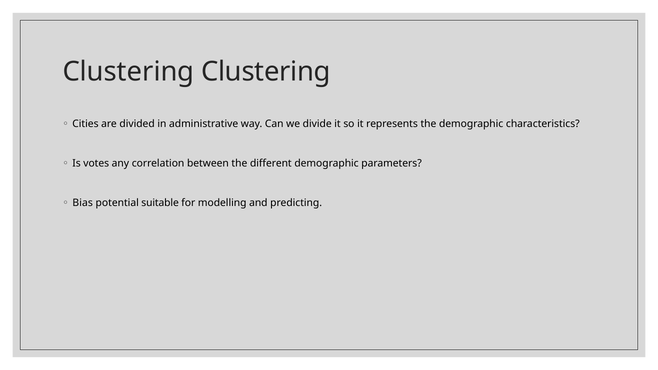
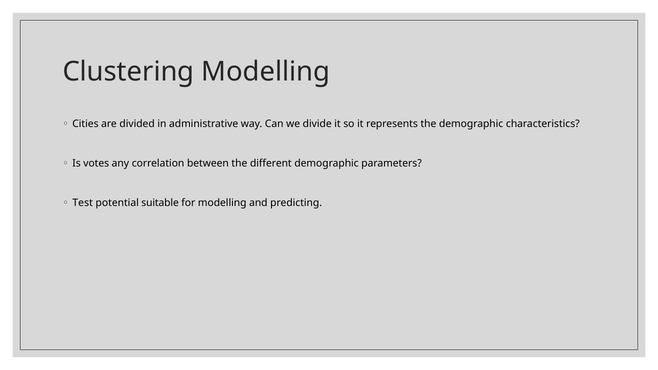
Clustering Clustering: Clustering -> Modelling
Bias: Bias -> Test
